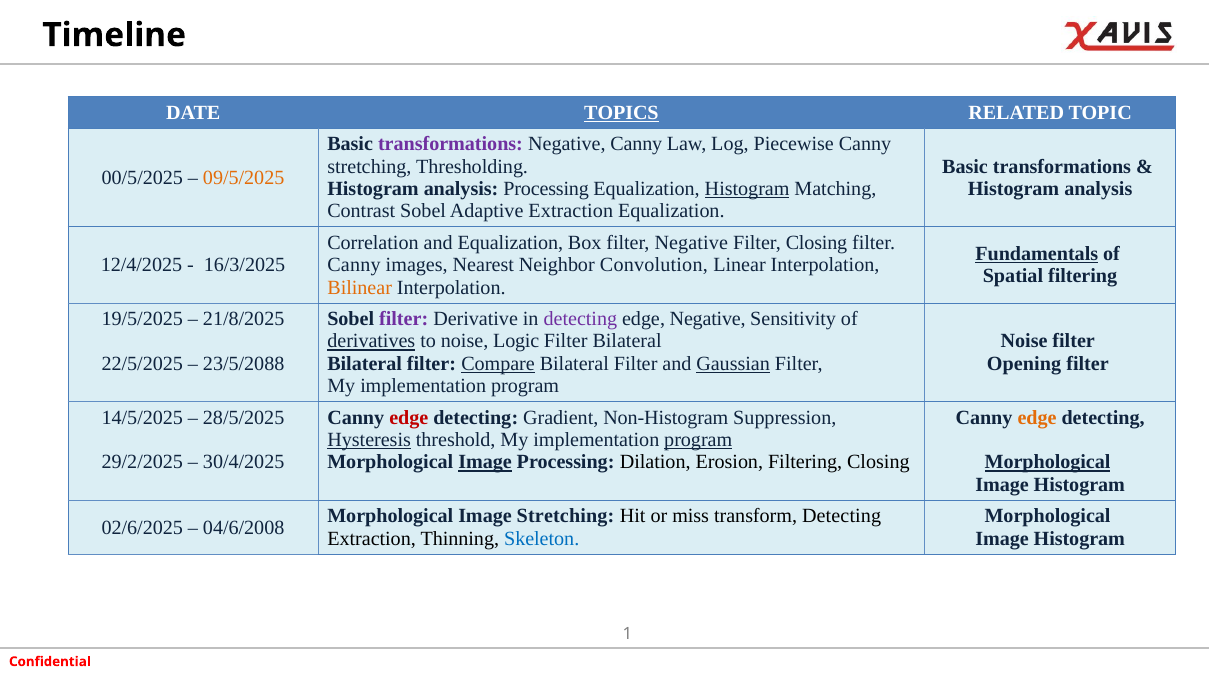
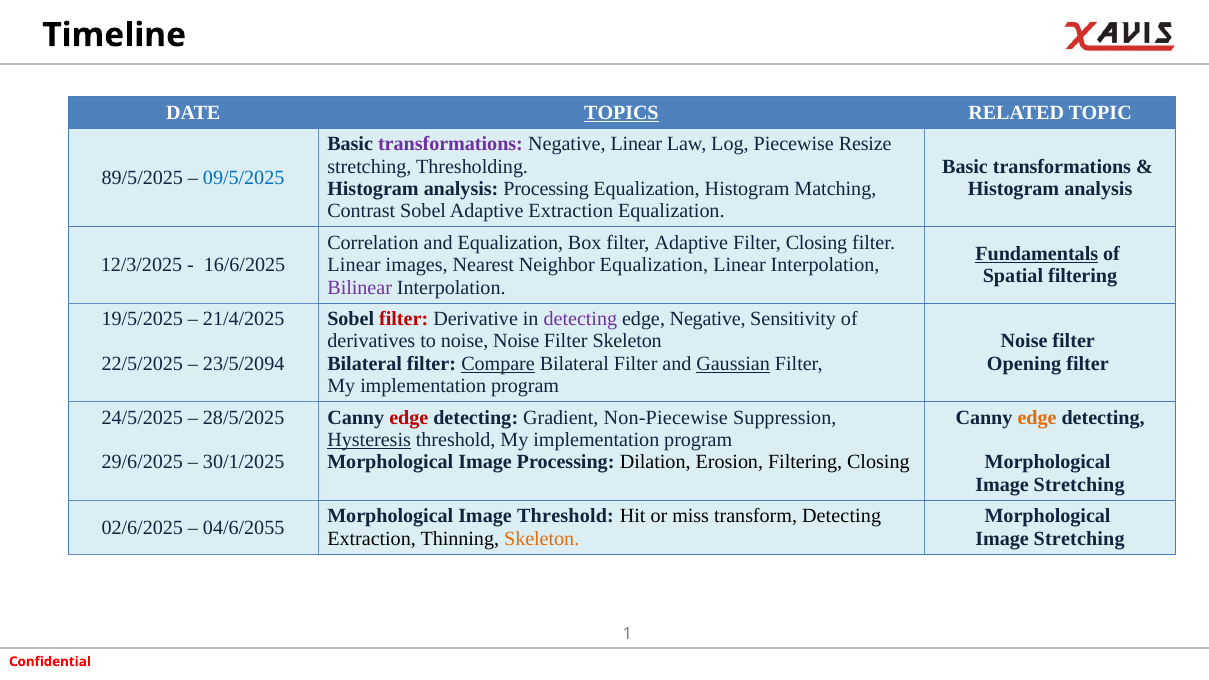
Negative Canny: Canny -> Linear
Piecewise Canny: Canny -> Resize
00/5/2025: 00/5/2025 -> 89/5/2025
09/5/2025 colour: orange -> blue
Histogram at (747, 189) underline: present -> none
filter Negative: Negative -> Adaptive
12/4/2025: 12/4/2025 -> 12/3/2025
16/3/2025: 16/3/2025 -> 16/6/2025
Canny at (354, 265): Canny -> Linear
Neighbor Convolution: Convolution -> Equalization
Bilinear colour: orange -> purple
21/8/2025: 21/8/2025 -> 21/4/2025
filter at (404, 319) colour: purple -> red
derivatives underline: present -> none
noise Logic: Logic -> Noise
Filter Bilateral: Bilateral -> Skeleton
23/5/2088: 23/5/2088 -> 23/5/2094
14/5/2025: 14/5/2025 -> 24/5/2025
Non-Histogram: Non-Histogram -> Non-Piecewise
program at (698, 440) underline: present -> none
29/2/2025: 29/2/2025 -> 29/6/2025
30/4/2025: 30/4/2025 -> 30/1/2025
Image at (485, 462) underline: present -> none
Morphological at (1048, 462) underline: present -> none
Histogram at (1079, 485): Histogram -> Stretching
Image Stretching: Stretching -> Threshold
04/6/2008: 04/6/2008 -> 04/6/2055
Skeleton at (542, 539) colour: blue -> orange
Histogram at (1079, 539): Histogram -> Stretching
